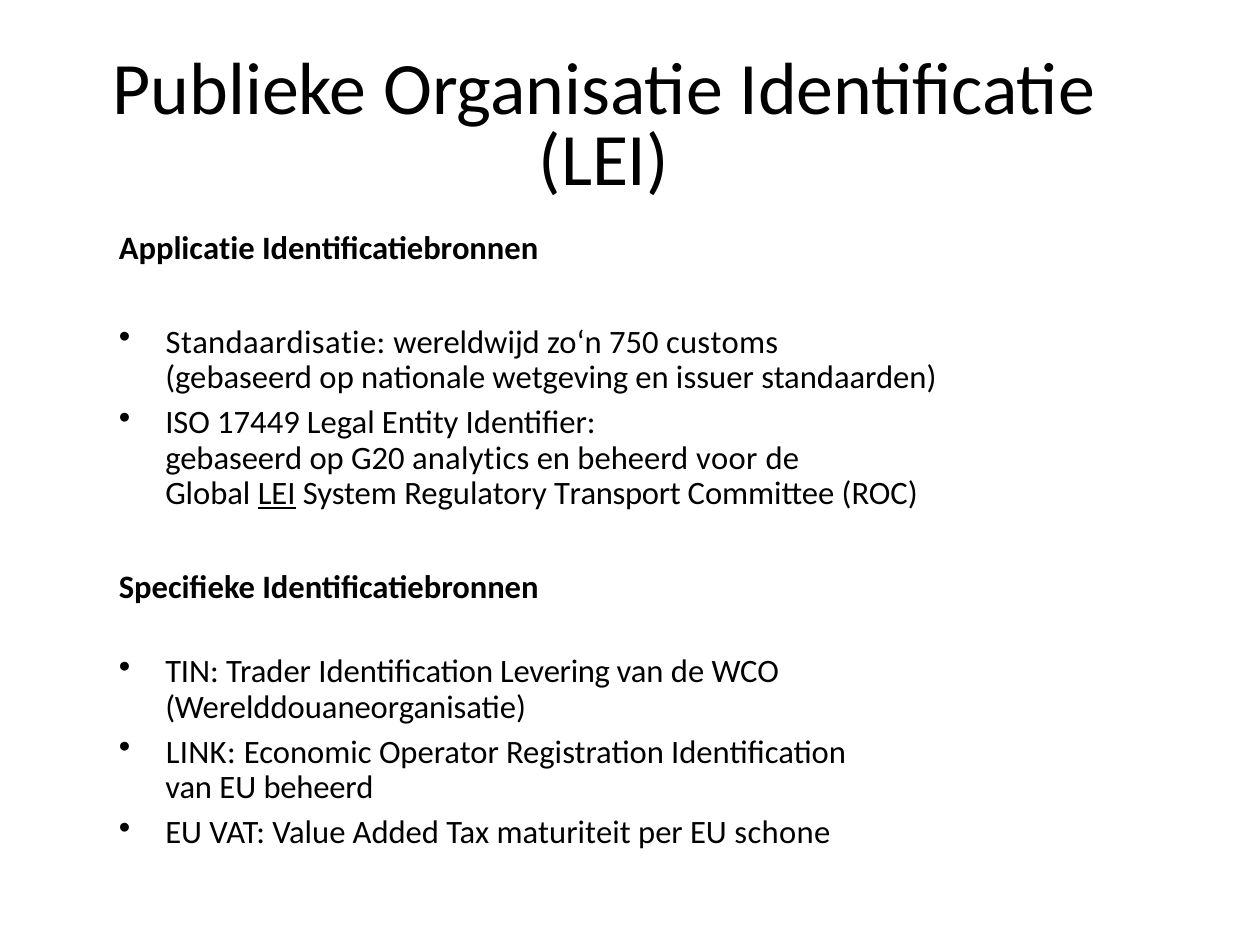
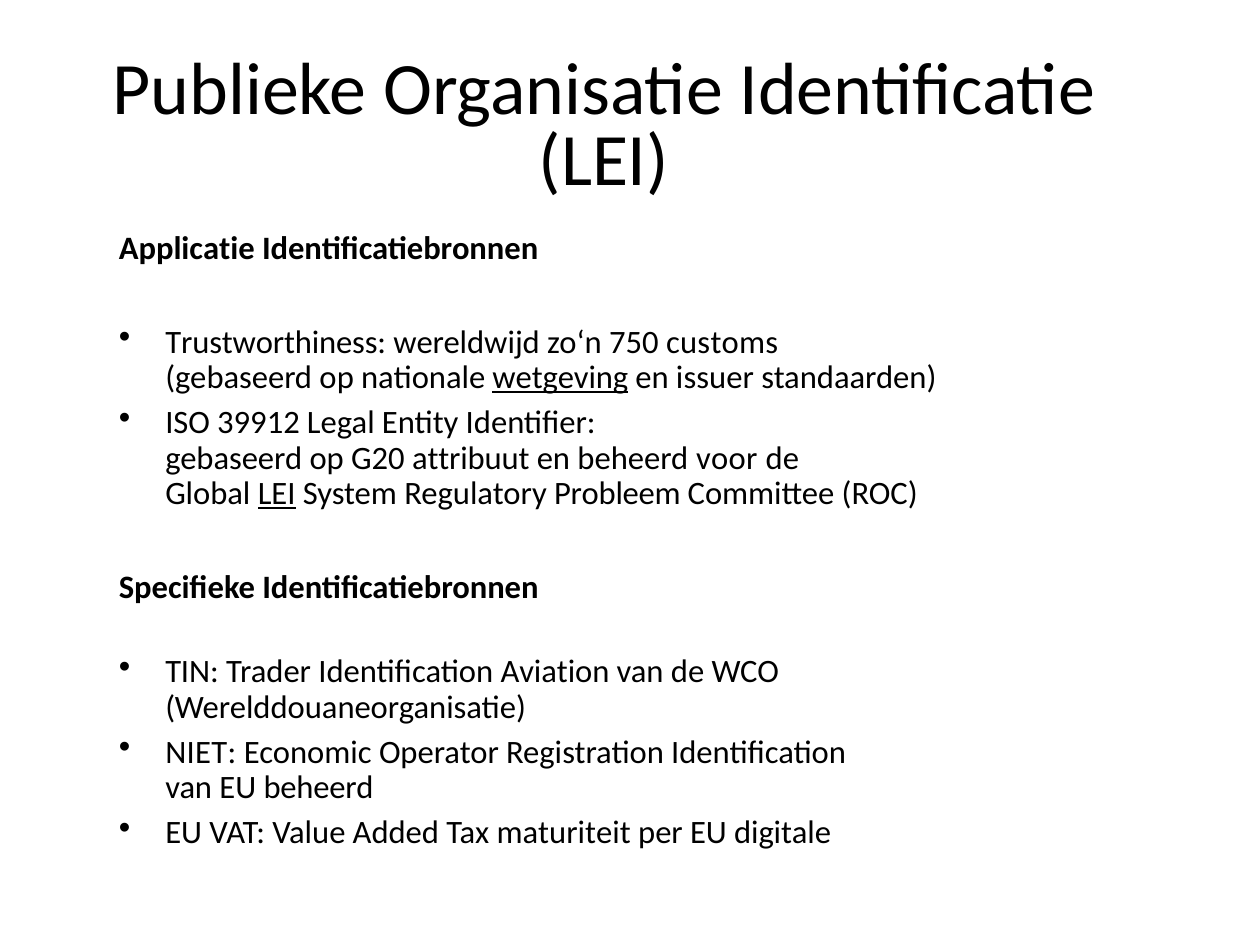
Standaardisatie: Standaardisatie -> Trustworthiness
wetgeving underline: none -> present
17449: 17449 -> 39912
analytics: analytics -> attribuut
Transport: Transport -> Probleem
Levering: Levering -> Aviation
LINK: LINK -> NIET
schone: schone -> digitale
